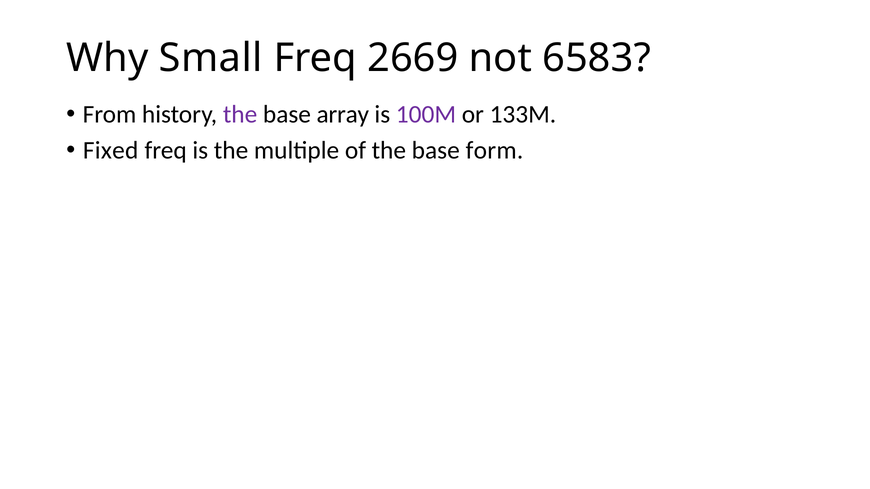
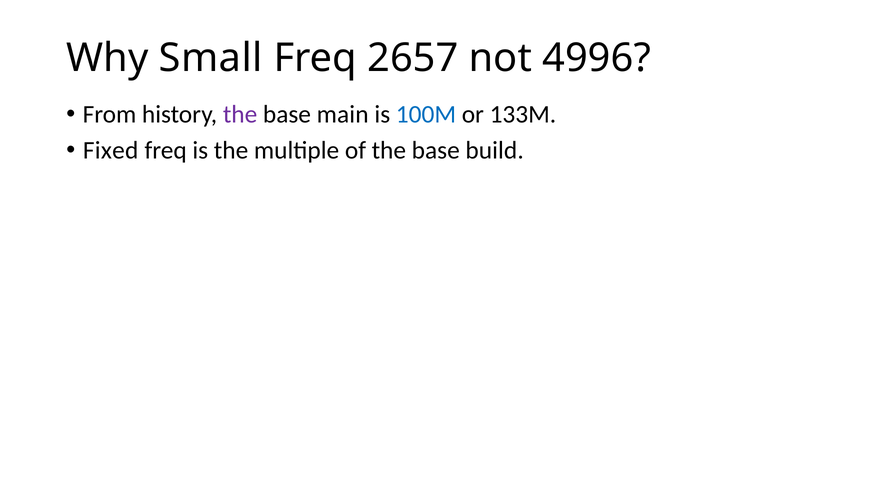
2669: 2669 -> 2657
6583: 6583 -> 4996
array: array -> main
100M colour: purple -> blue
form: form -> build
